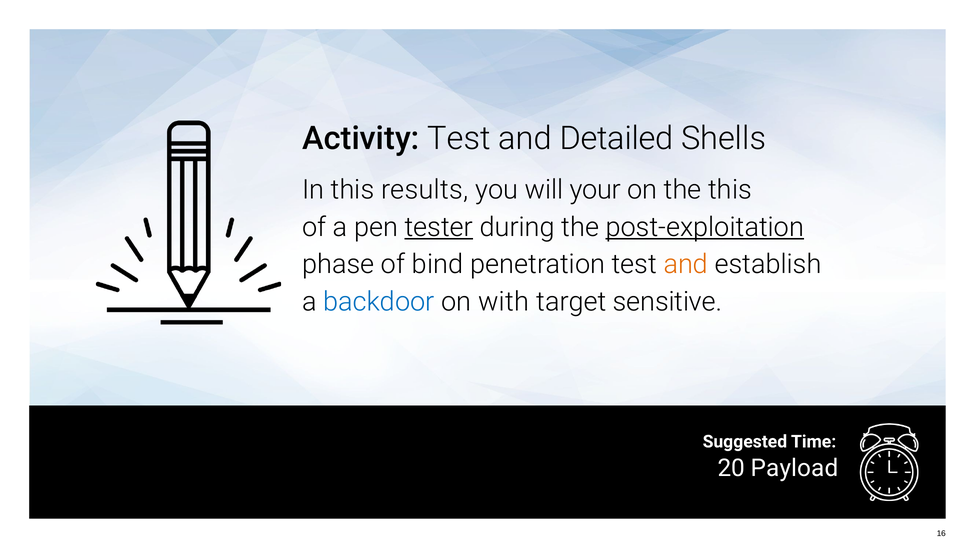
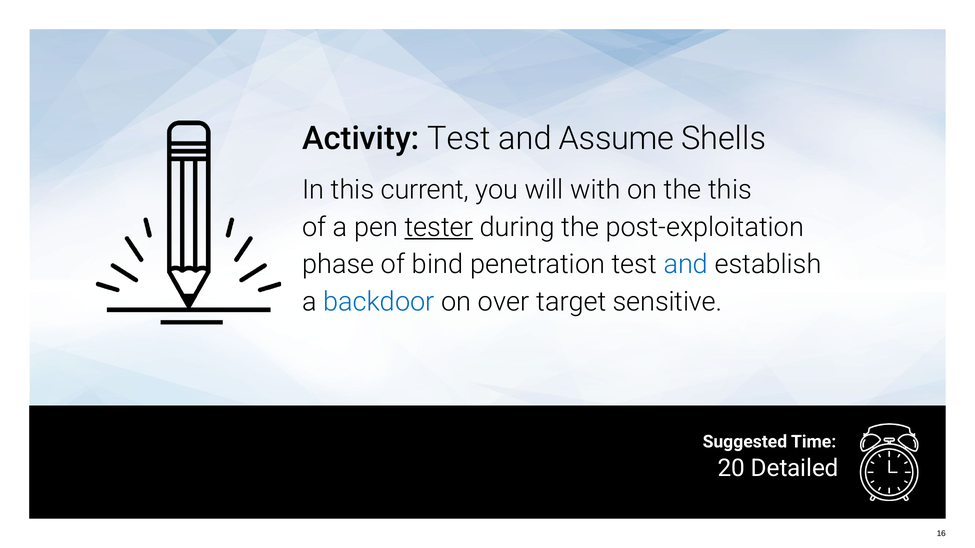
Detailed: Detailed -> Assume
results: results -> current
your: your -> with
post-exploitation underline: present -> none
and at (686, 265) colour: orange -> blue
with: with -> over
Payload: Payload -> Detailed
